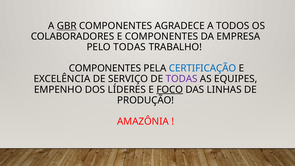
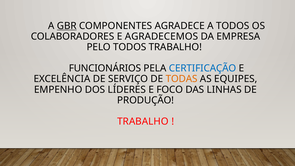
E COMPONENTES: COMPONENTES -> AGRADECEMOS
PELO TODAS: TODAS -> TODOS
COMPONENTES at (105, 68): COMPONENTES -> FUNCIONÁRIOS
TODAS at (182, 79) colour: purple -> orange
FOCO underline: present -> none
AMAZÔNIA at (143, 121): AMAZÔNIA -> TRABALHO
